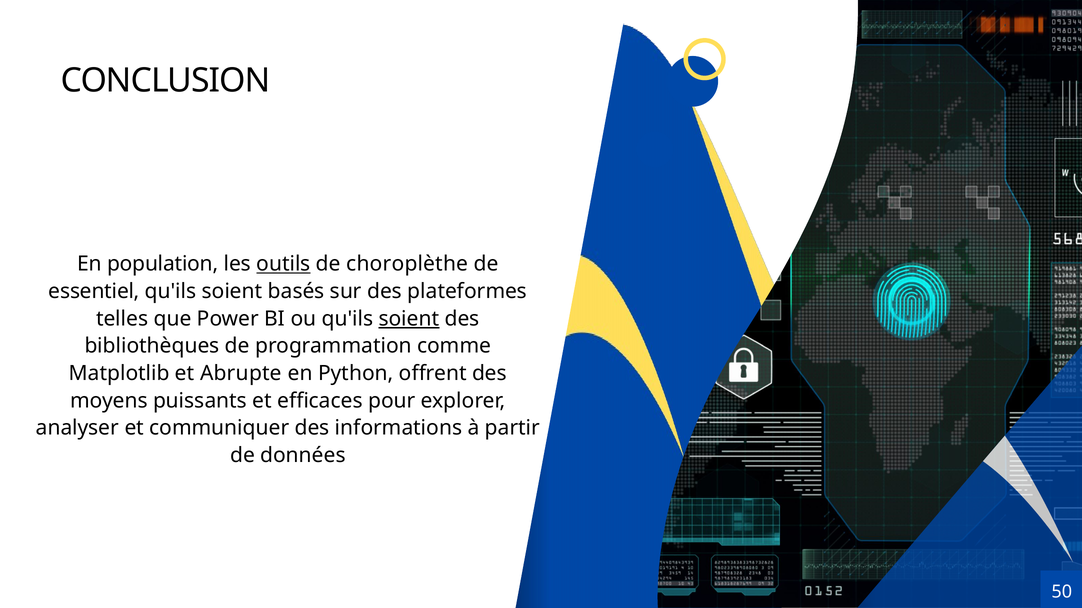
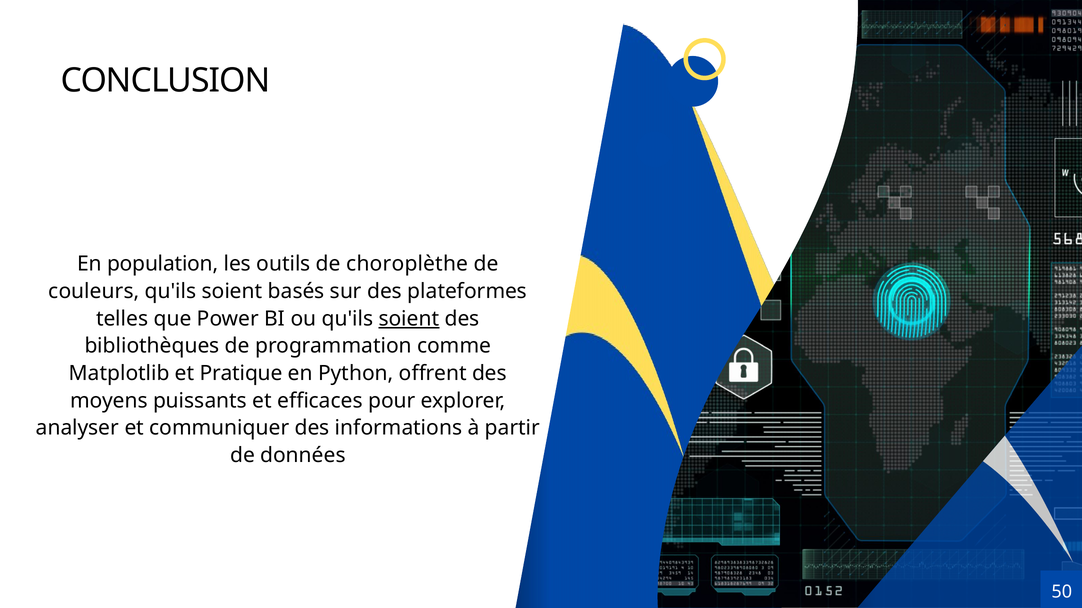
outils underline: present -> none
essentiel: essentiel -> couleurs
Abrupte: Abrupte -> Pratique
